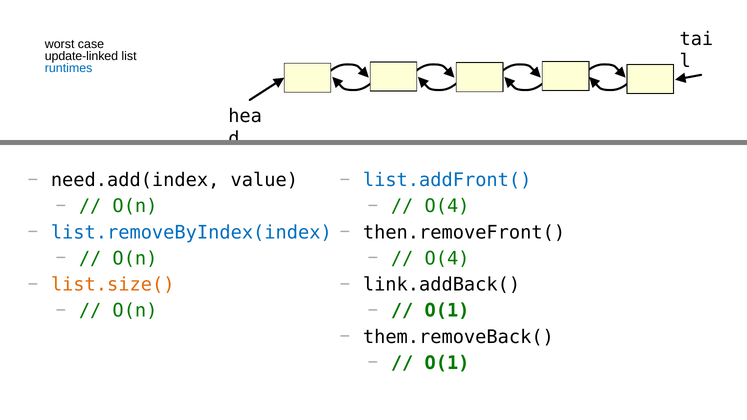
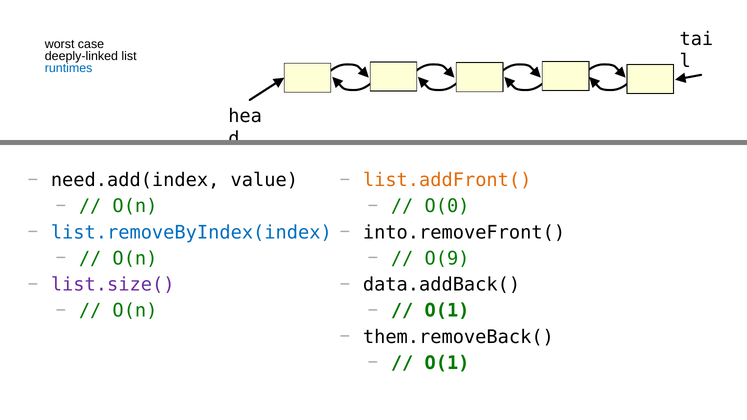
update-linked: update-linked -> deeply-linked
list.addFront( colour: blue -> orange
O(4 at (447, 206): O(4 -> O(0
then.removeFront(: then.removeFront( -> into.removeFront(
O(4 at (447, 259): O(4 -> O(9
list.size( colour: orange -> purple
link.addBack(: link.addBack( -> data.addBack(
